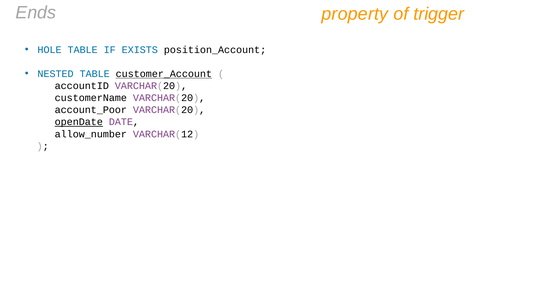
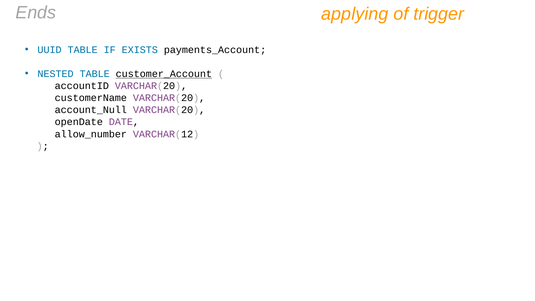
property: property -> applying
HOLE: HOLE -> UUID
position_Account: position_Account -> payments_Account
account_Poor: account_Poor -> account_Null
openDate underline: present -> none
